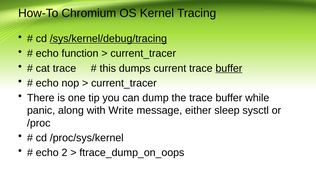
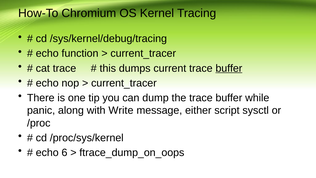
/sys/kernel/debug/tracing underline: present -> none
sleep: sleep -> script
2: 2 -> 6
